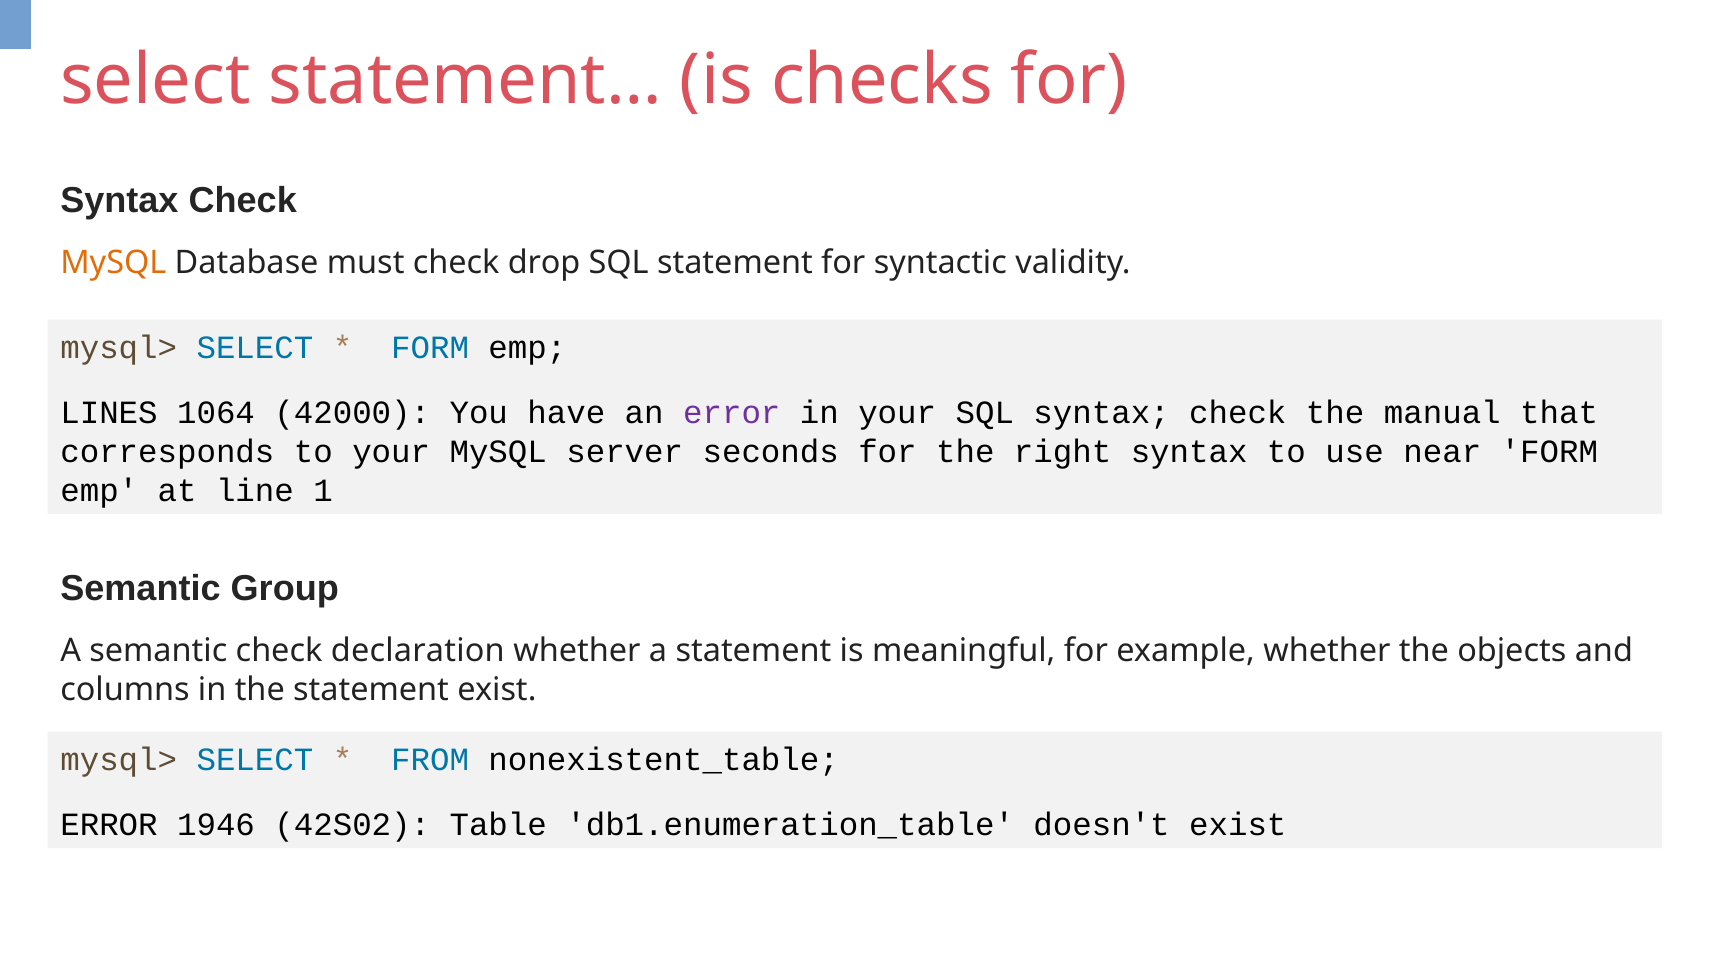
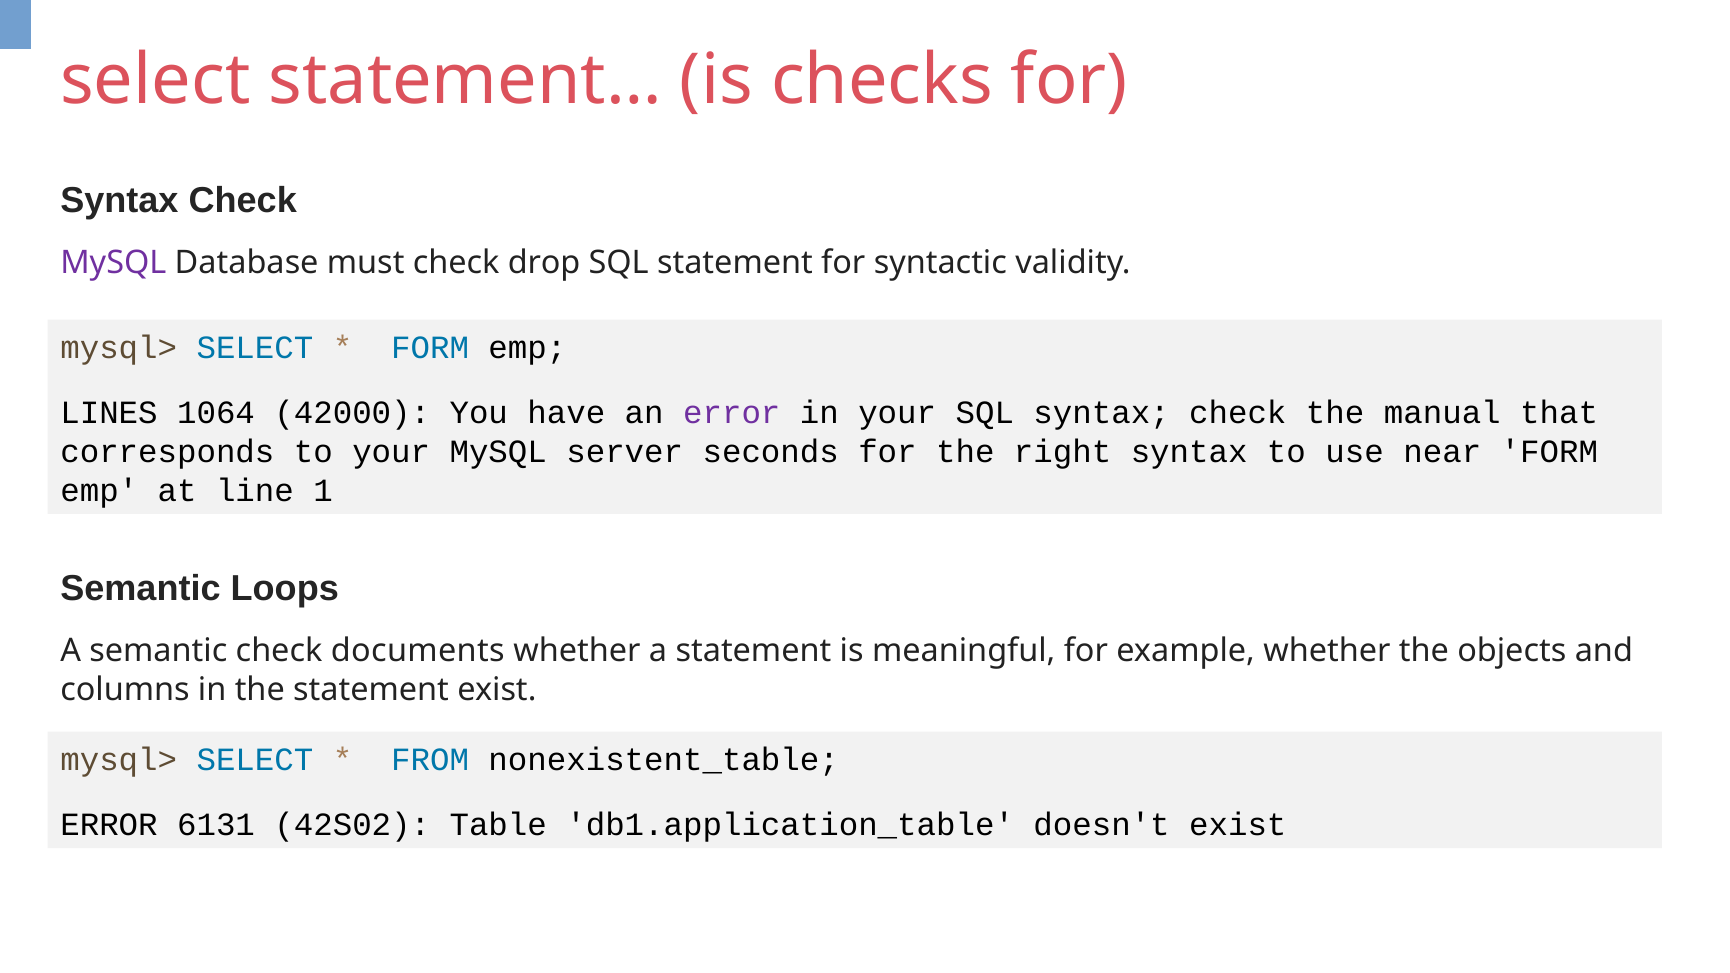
MySQL at (113, 263) colour: orange -> purple
Group: Group -> Loops
declaration: declaration -> documents
1946: 1946 -> 6131
db1.enumeration_table: db1.enumeration_table -> db1.application_table
